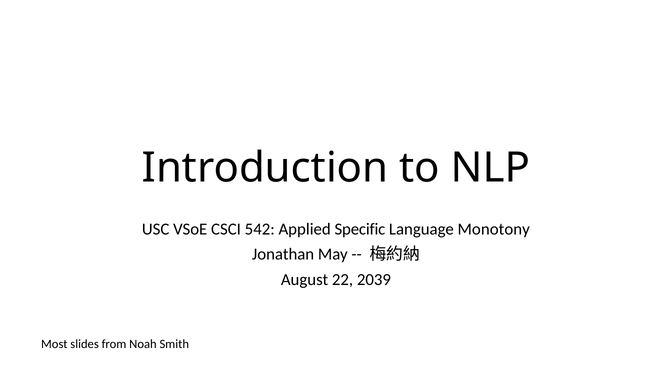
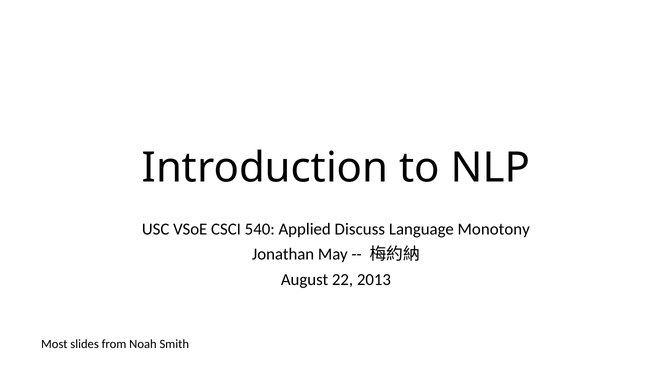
542: 542 -> 540
Specific: Specific -> Discuss
2039: 2039 -> 2013
